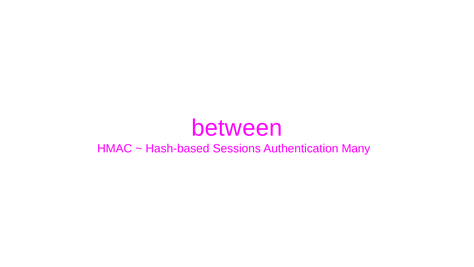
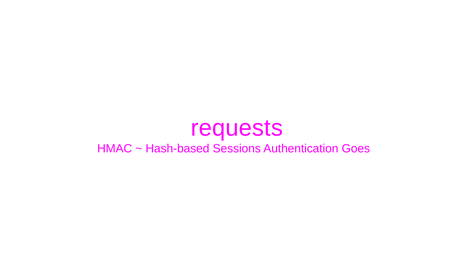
between: between -> requests
Many: Many -> Goes
